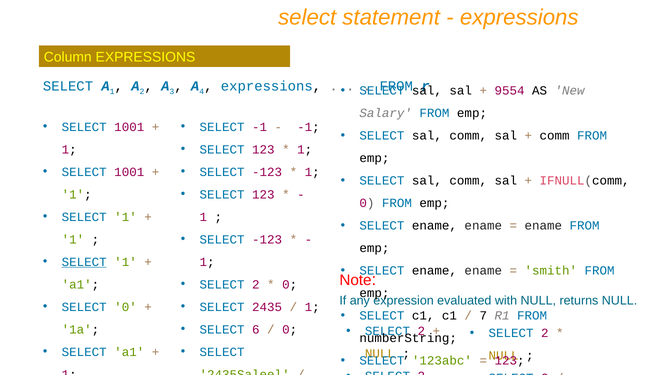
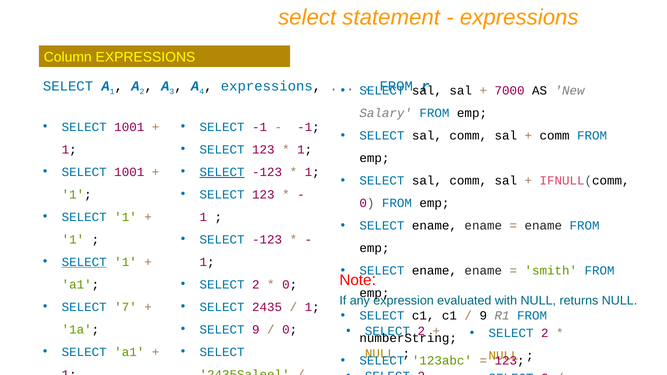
9554: 9554 -> 7000
SELECT at (222, 172) underline: none -> present
SELECT 0: 0 -> 7
7 at (483, 316): 7 -> 9
SELECT 6: 6 -> 9
